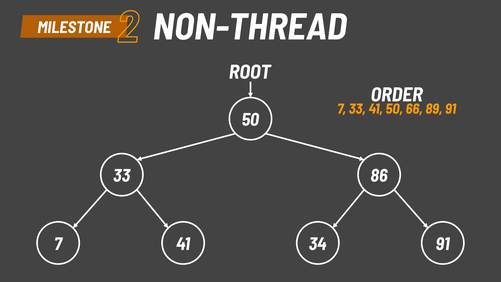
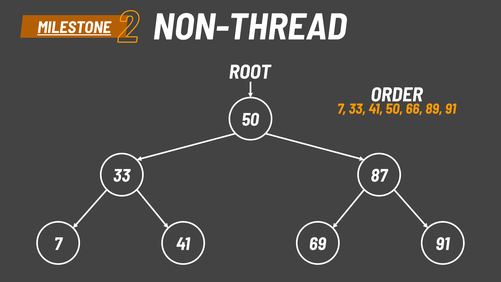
MILESTONE underline: none -> present
86: 86 -> 87
34: 34 -> 69
